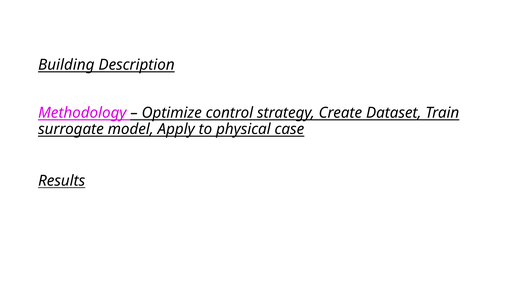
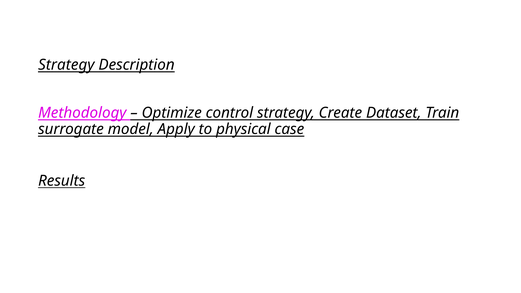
Building at (66, 65): Building -> Strategy
